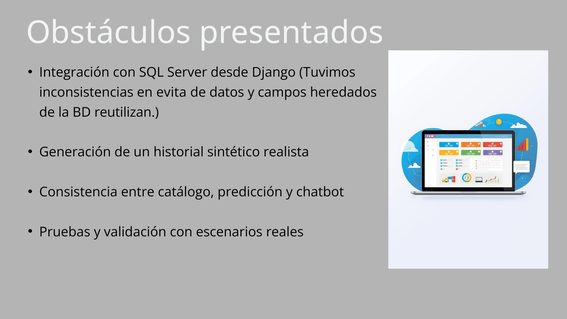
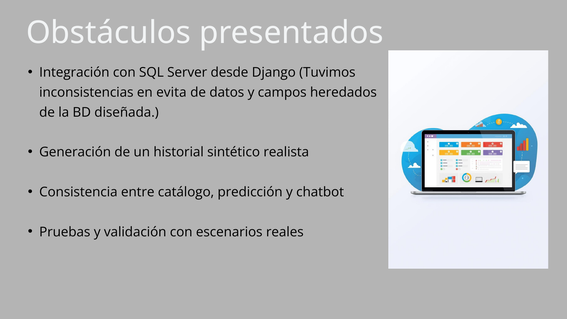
reutilizan: reutilizan -> diseñada
